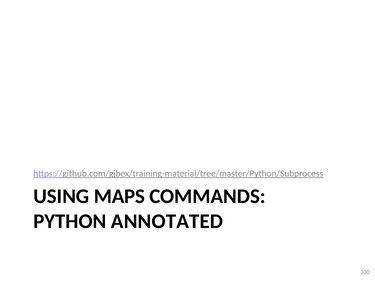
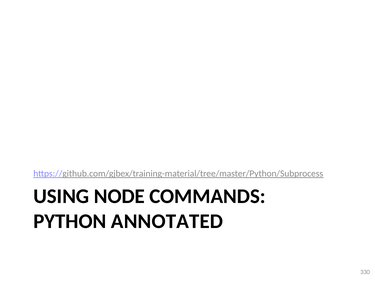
MAPS: MAPS -> NODE
